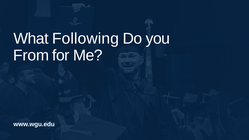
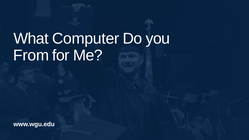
Following: Following -> Computer
